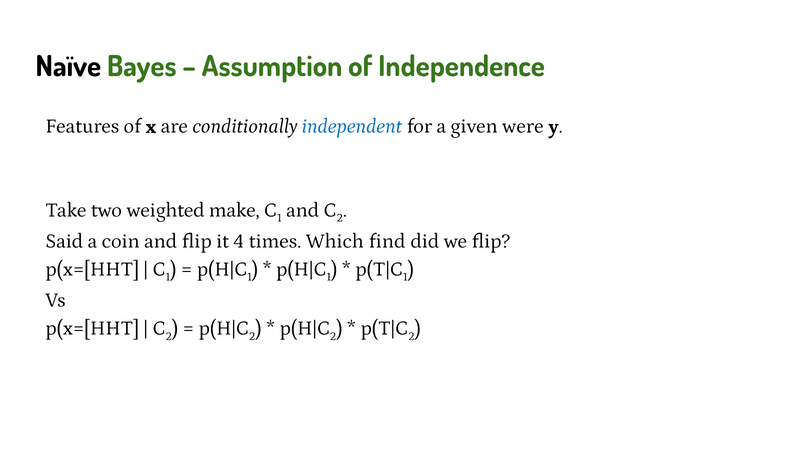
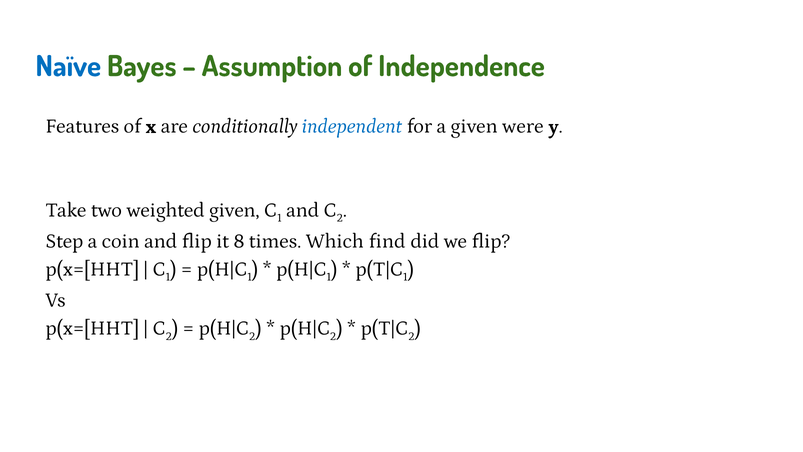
Naïve colour: black -> blue
weighted make: make -> given
Said: Said -> Step
4: 4 -> 8
